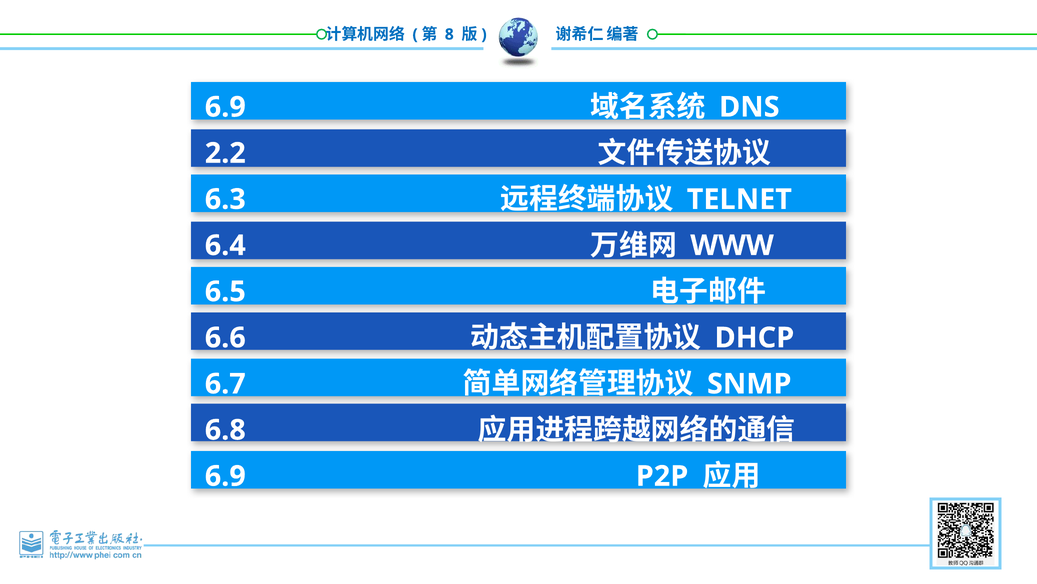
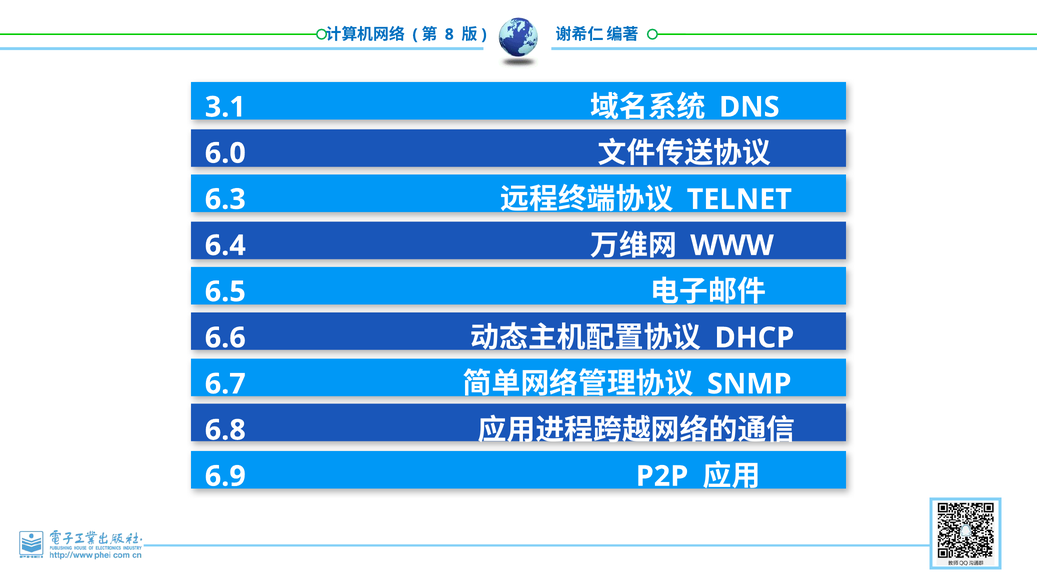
6.9 at (225, 107): 6.9 -> 3.1
2.2: 2.2 -> 6.0
